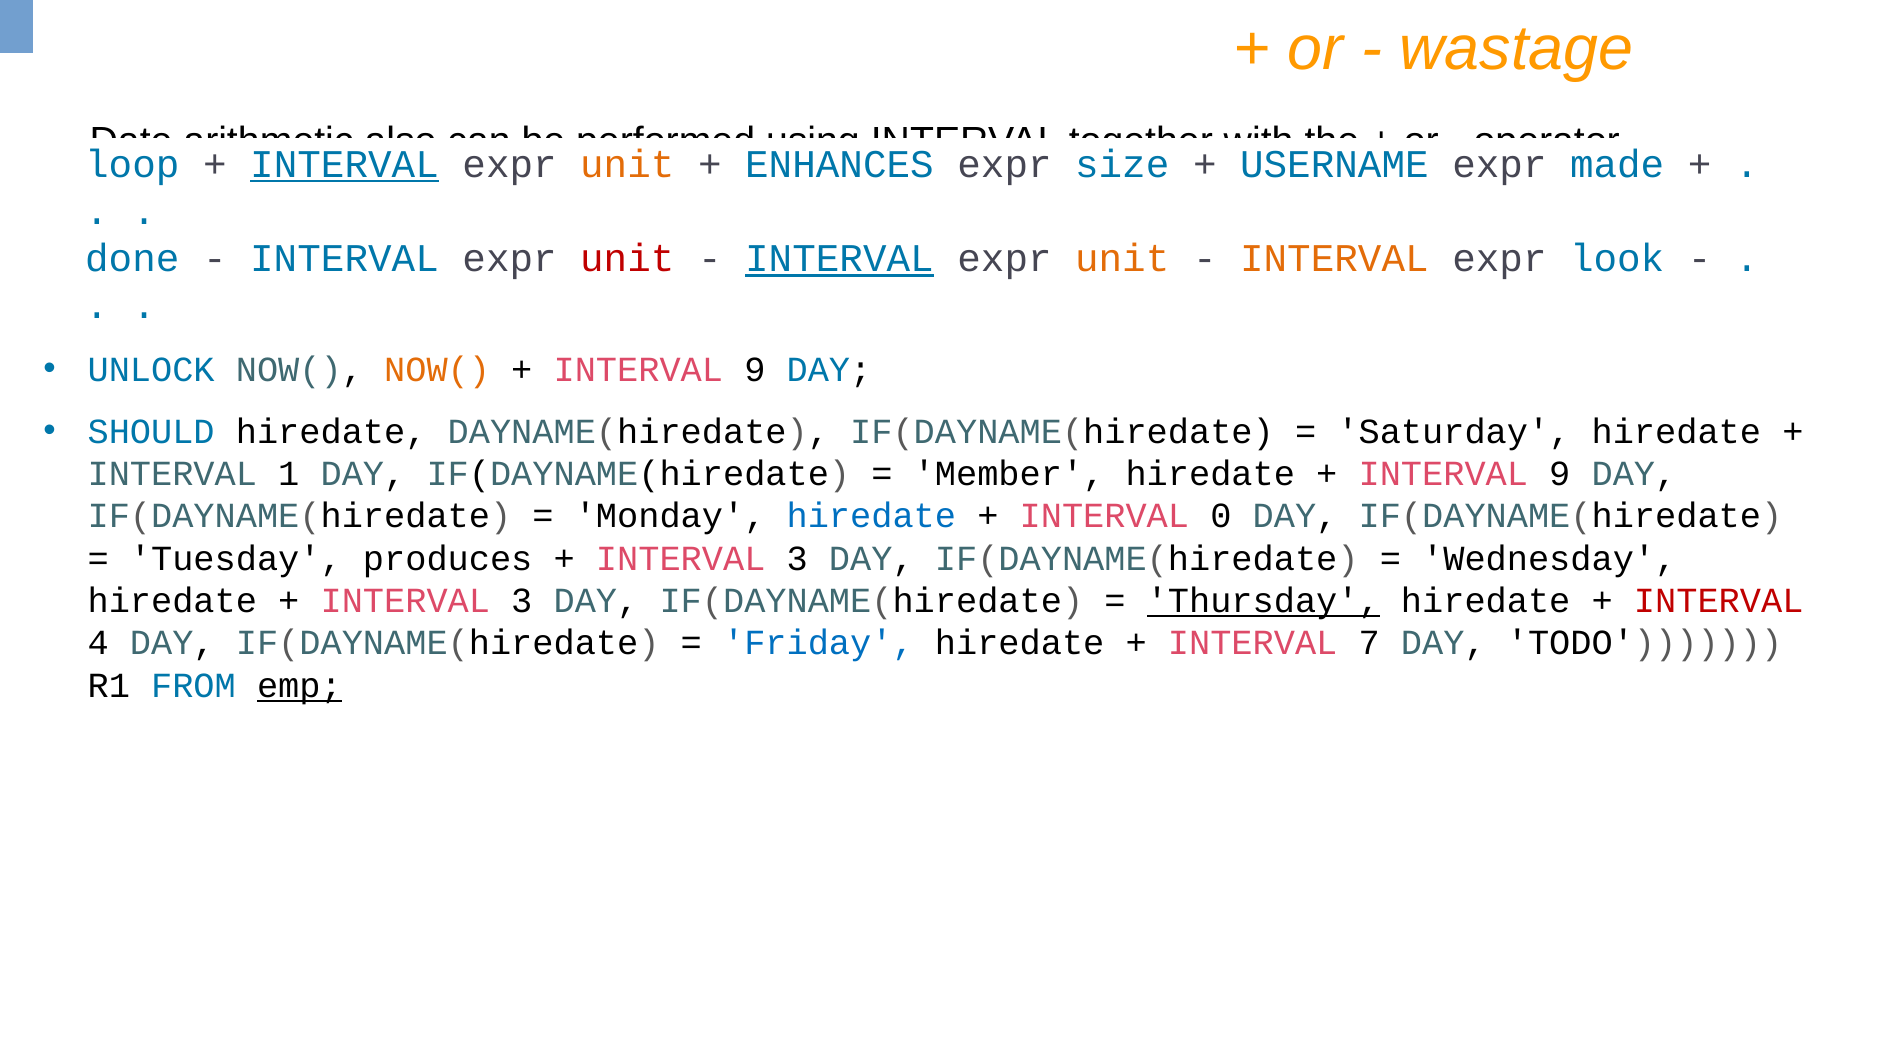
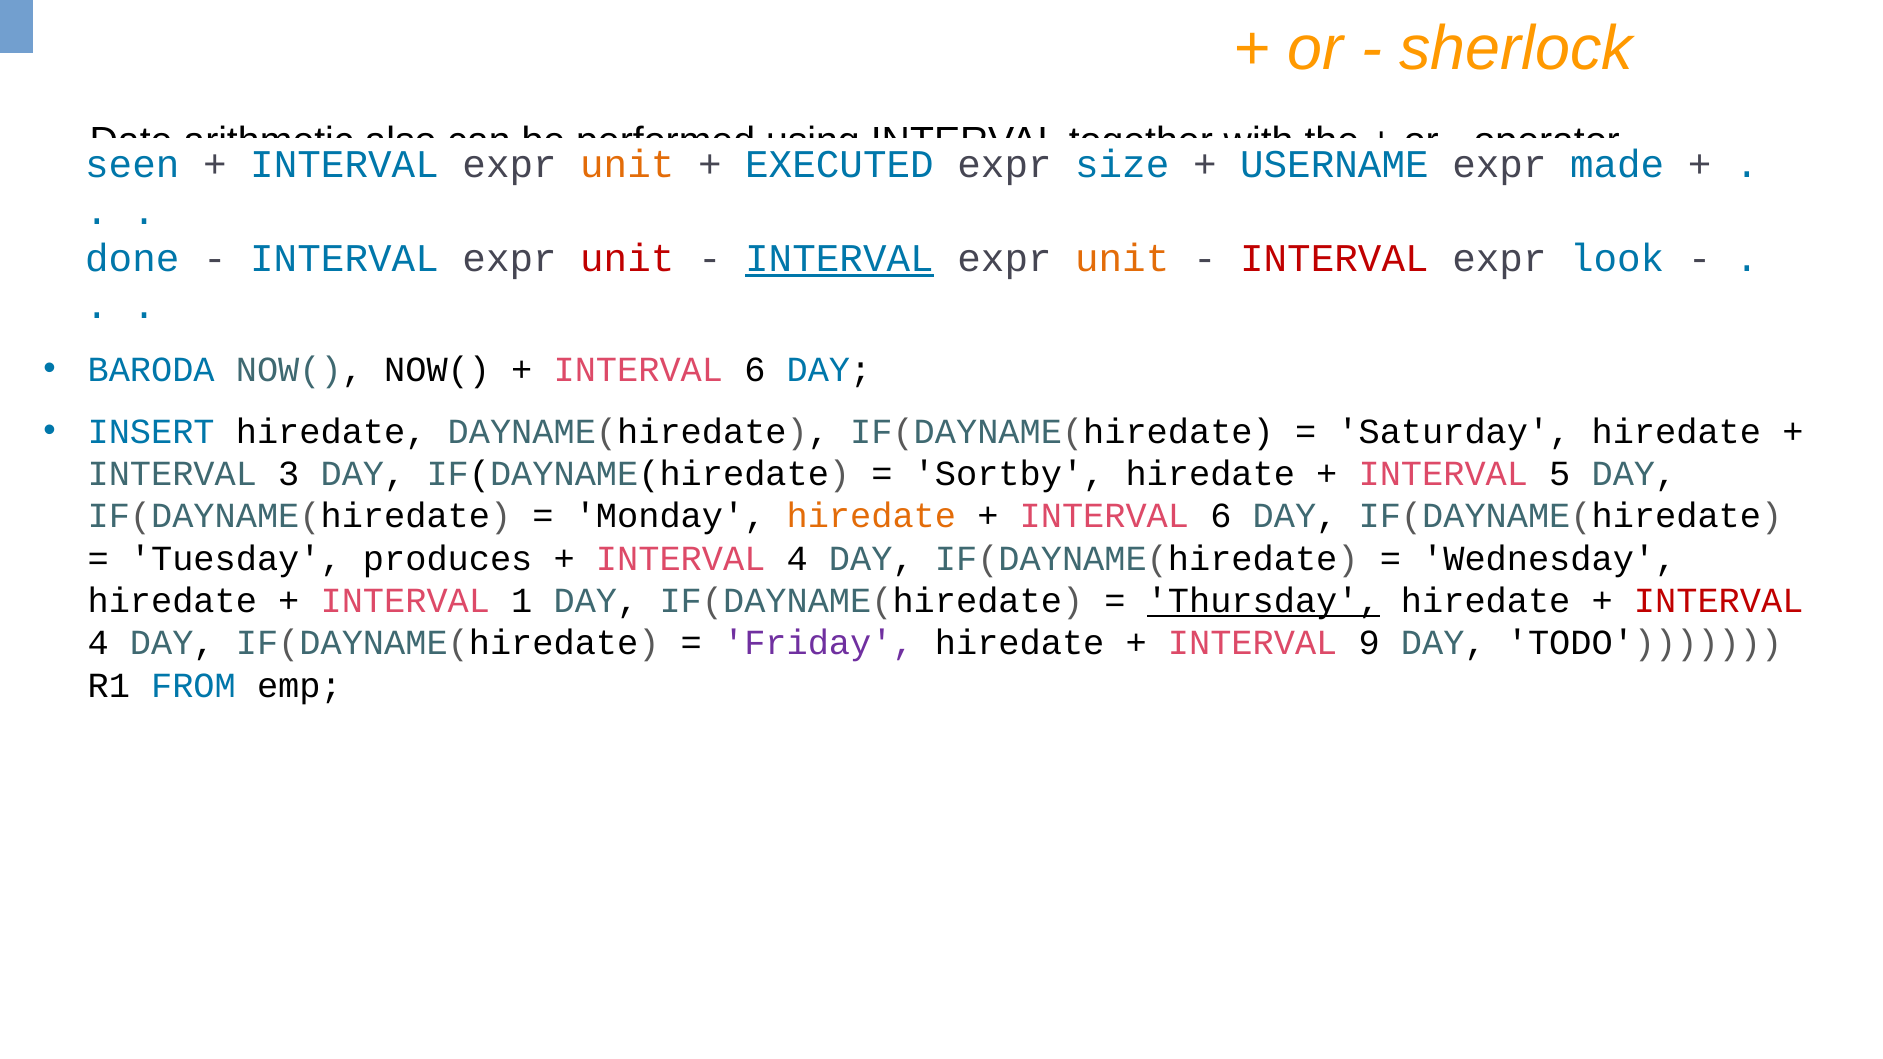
wastage: wastage -> sherlock
loop: loop -> seen
INTERVAL at (344, 164) underline: present -> none
ENHANCES: ENHANCES -> EXECUTED
INTERVAL at (1334, 259) colour: orange -> red
UNLOCK: UNLOCK -> BARODA
NOW( at (437, 370) colour: orange -> black
9 at (755, 370): 9 -> 6
SHOULD: SHOULD -> INSERT
1: 1 -> 3
Member: Member -> Sortby
9 at (1560, 474): 9 -> 5
hiredate at (871, 516) colour: blue -> orange
0 at (1221, 516): 0 -> 6
3 at (797, 559): 3 -> 4
3 at (522, 601): 3 -> 1
Friday colour: blue -> purple
7: 7 -> 9
emp underline: present -> none
